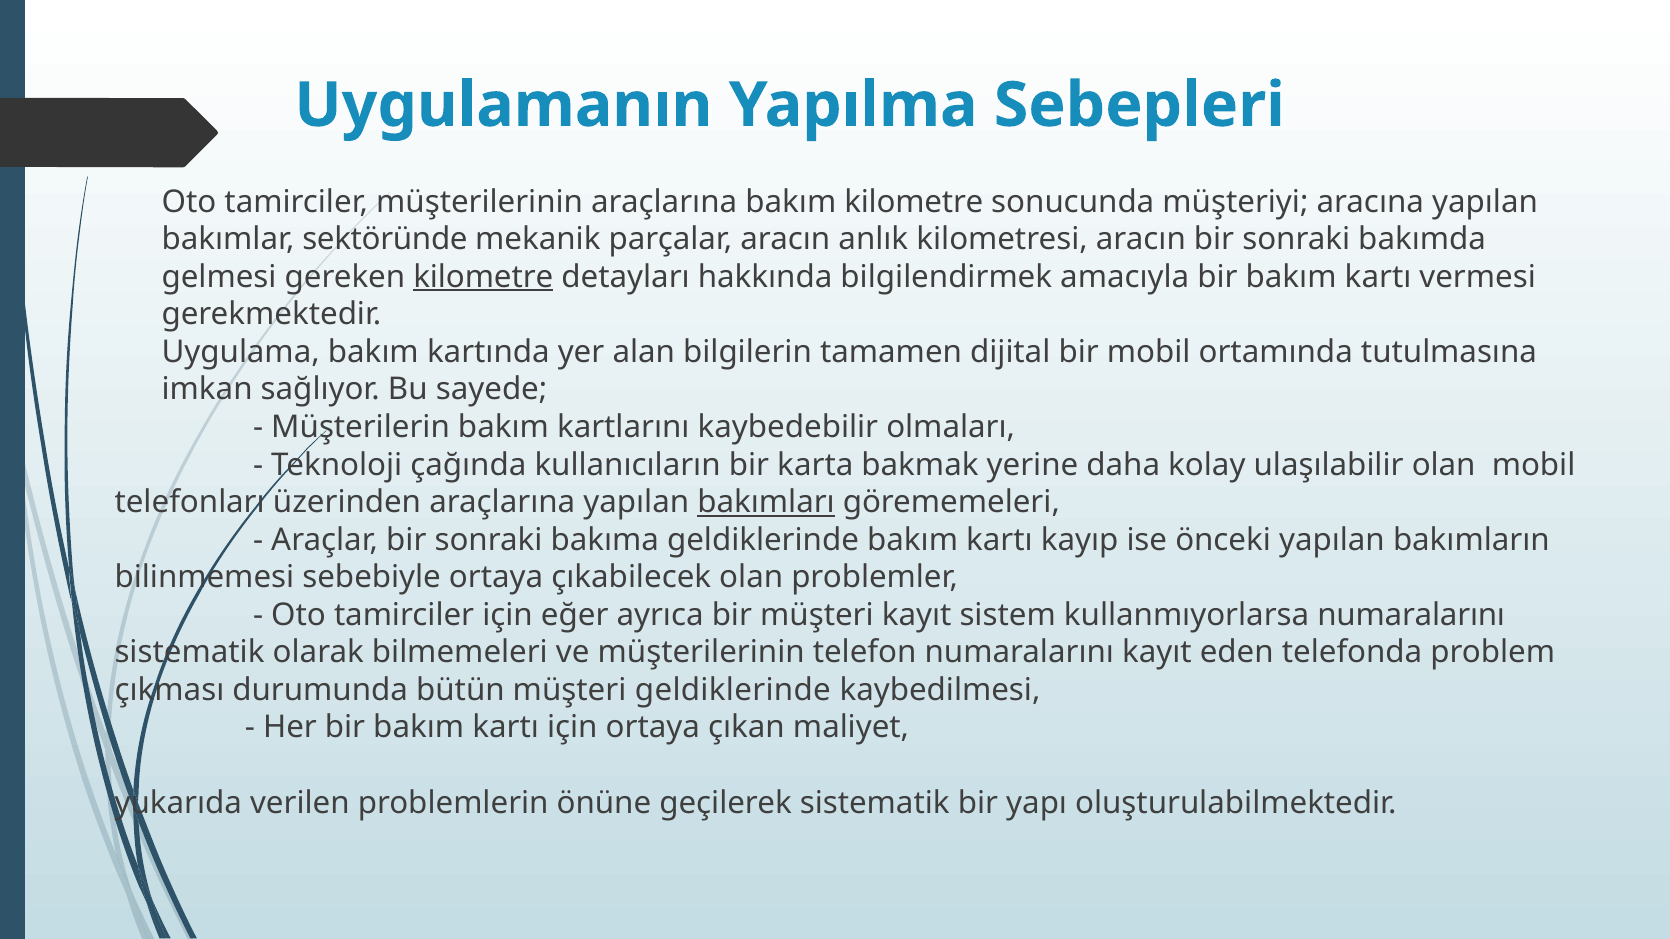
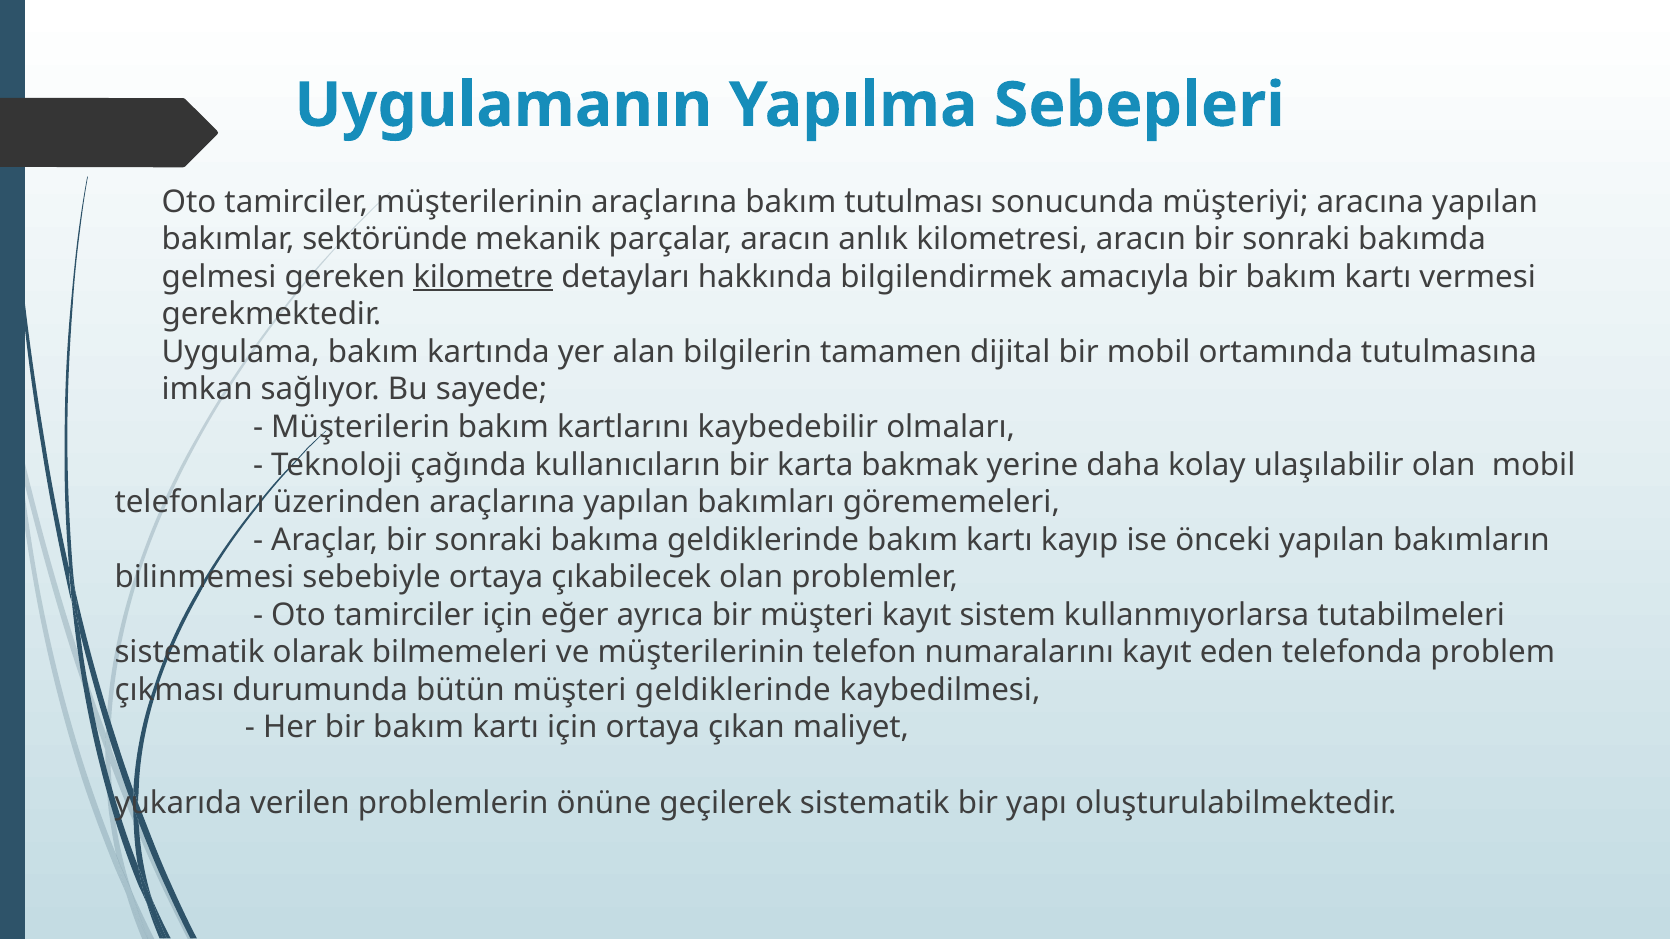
bakım kilometre: kilometre -> tutulması
bakımları underline: present -> none
kullanmıyorlarsa numaralarını: numaralarını -> tutabilmeleri
